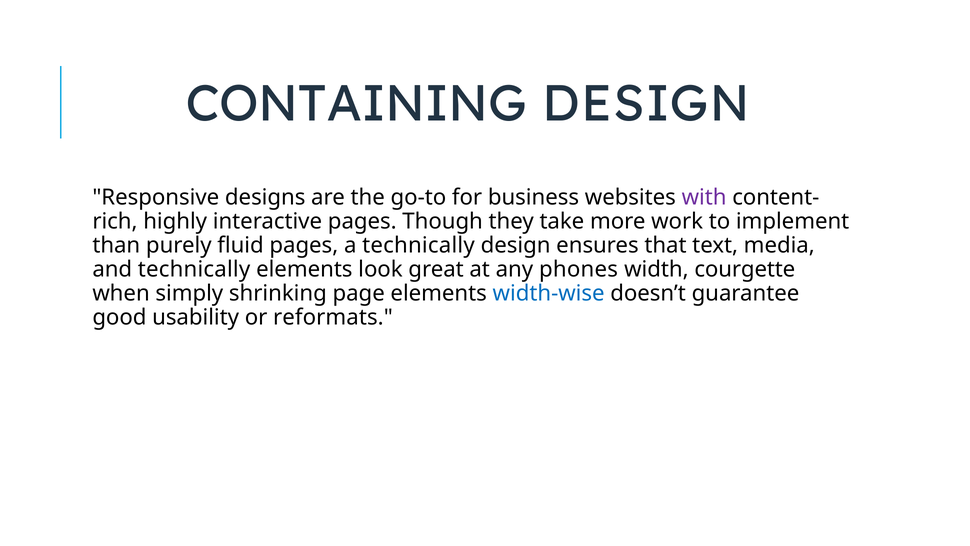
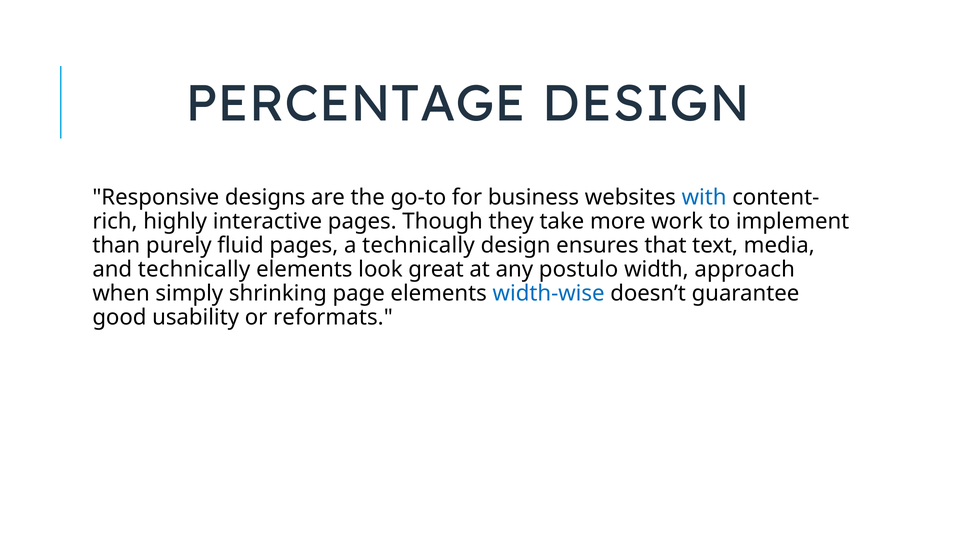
CONTAINING: CONTAINING -> PERCENTAGE
with colour: purple -> blue
phones: phones -> postulo
courgette: courgette -> approach
